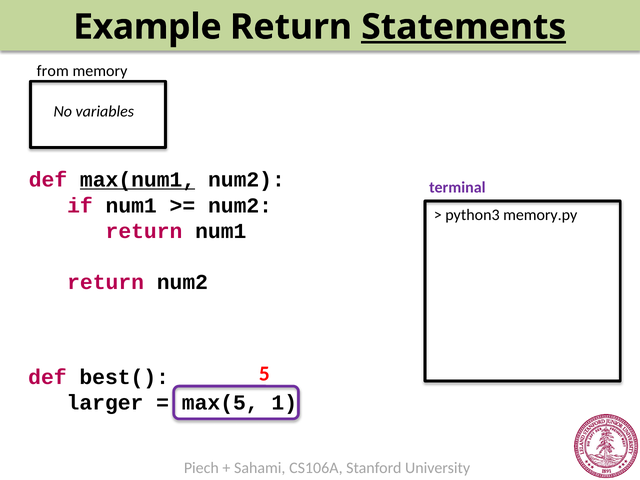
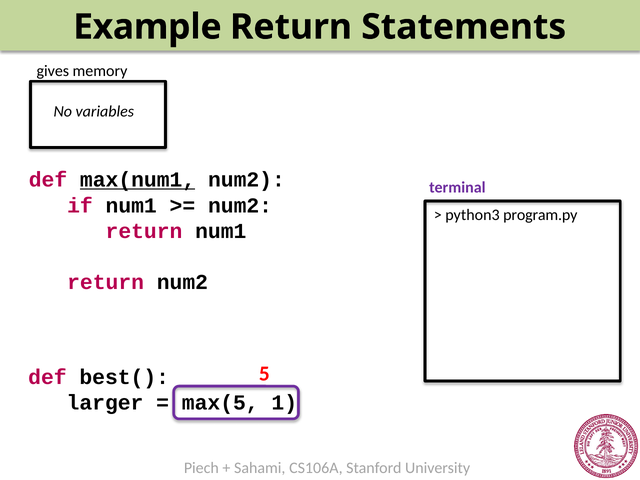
Statements underline: present -> none
from: from -> gives
memory.py: memory.py -> program.py
